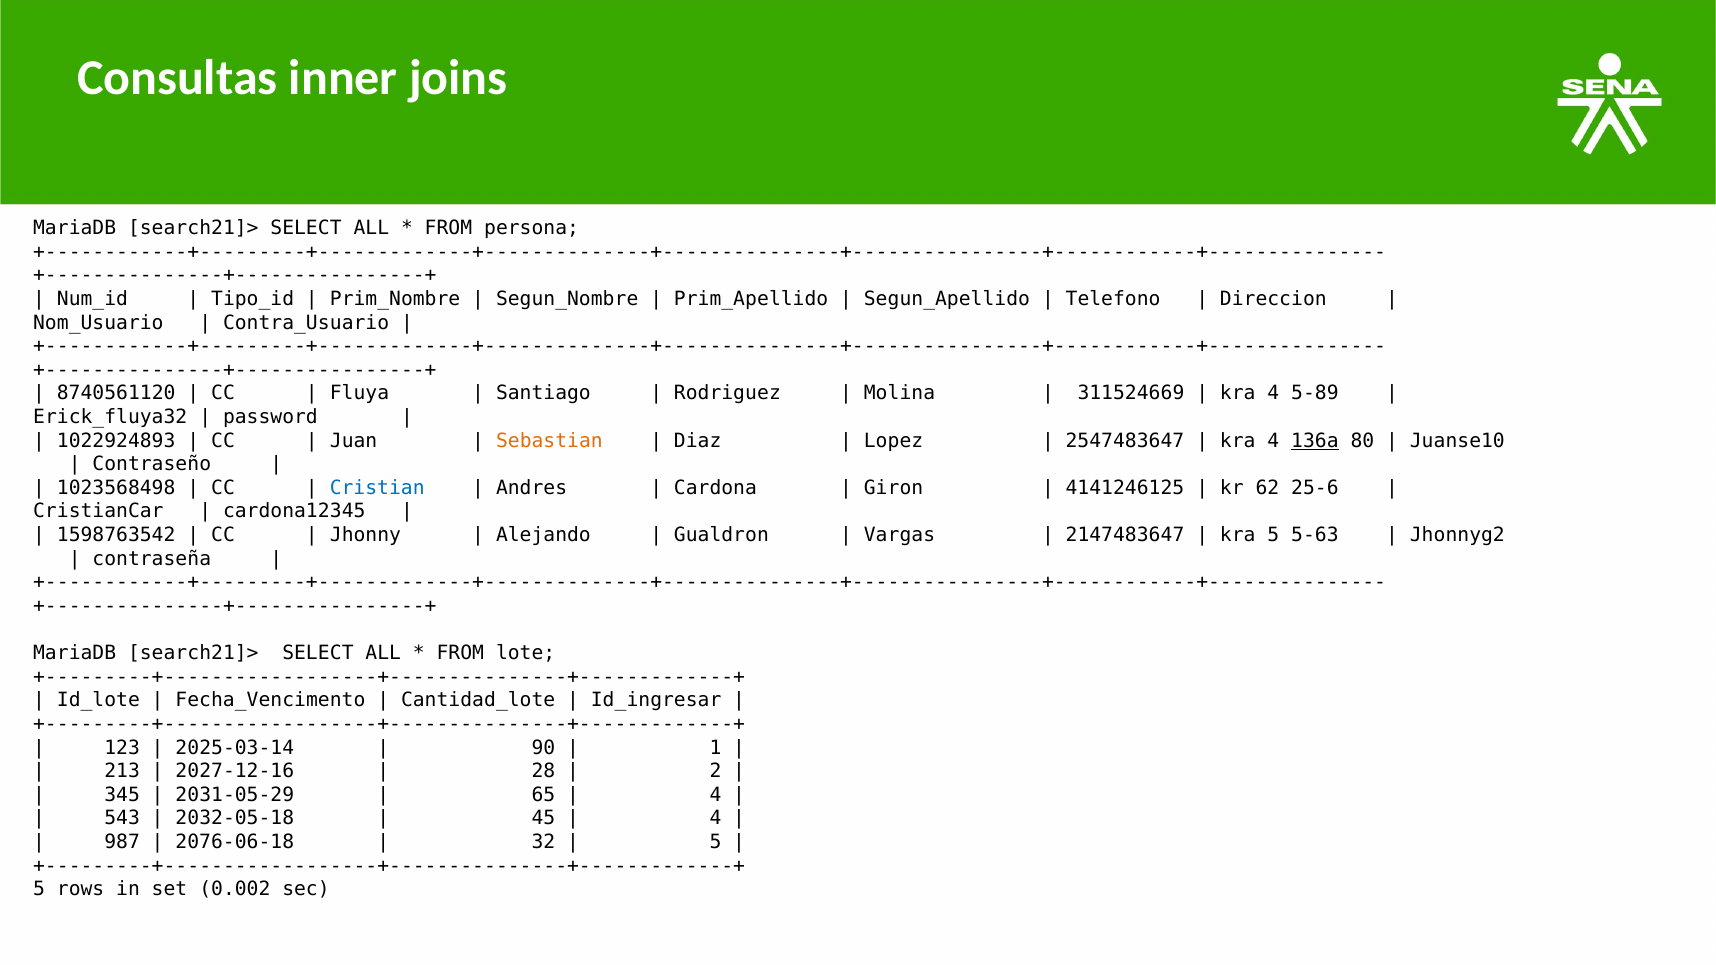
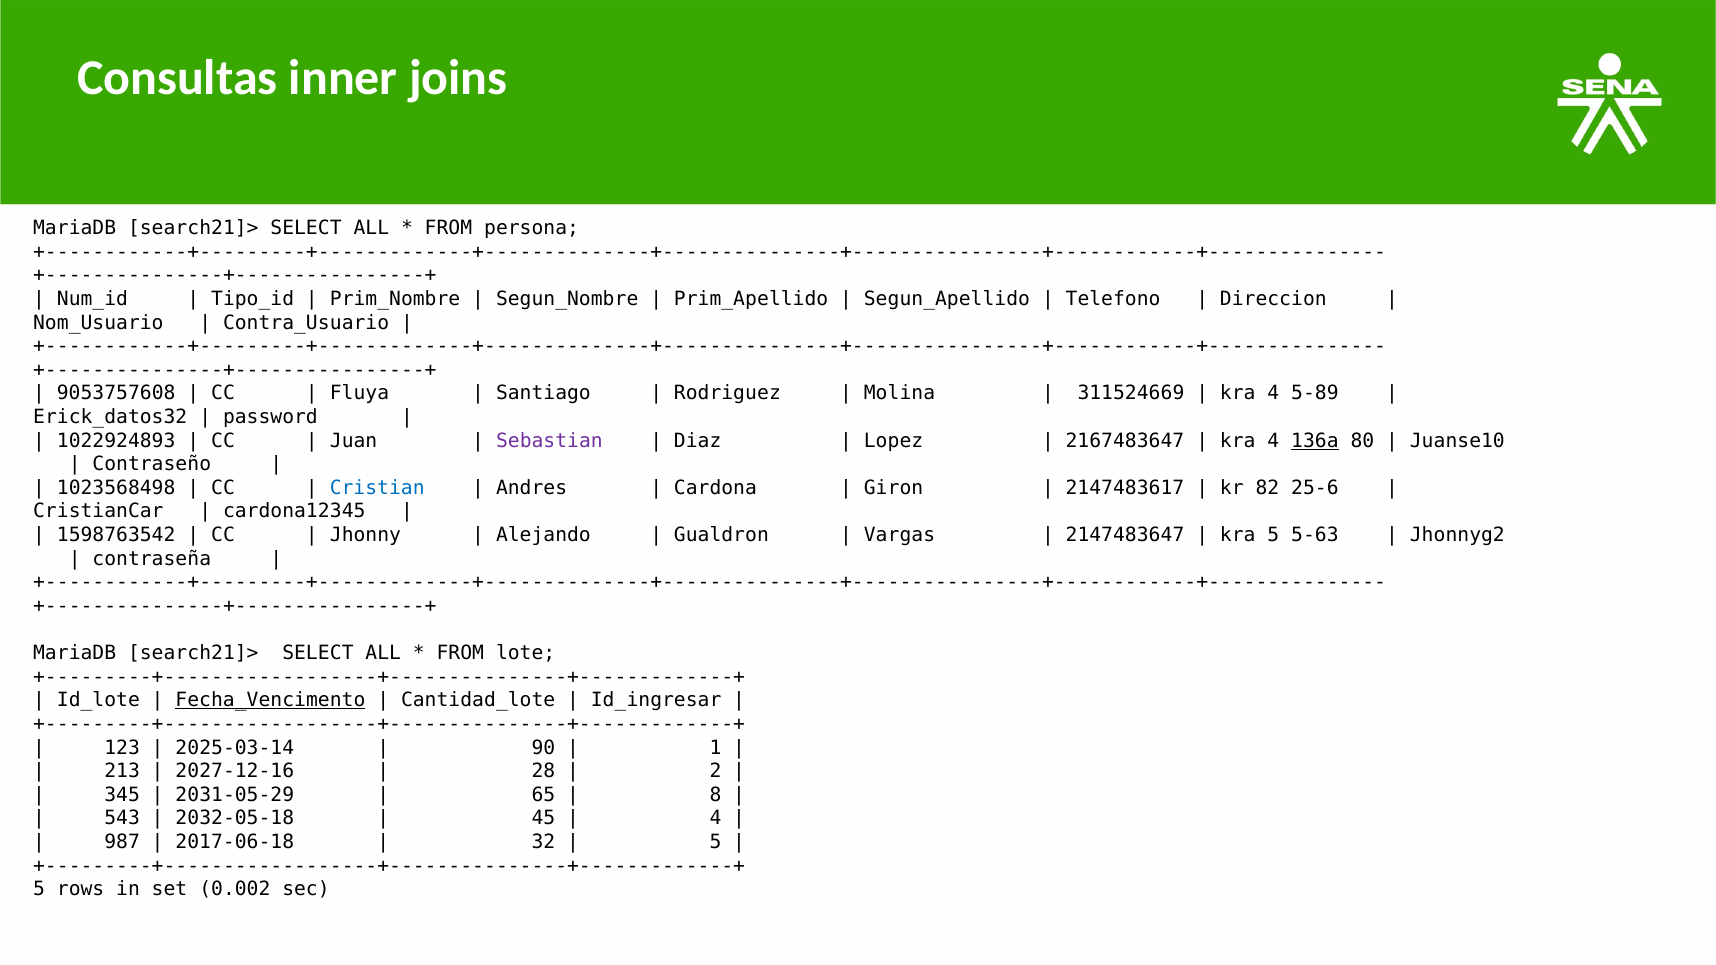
8740561120: 8740561120 -> 9053757608
Erick_fluya32: Erick_fluya32 -> Erick_datos32
Sebastian colour: orange -> purple
2547483647: 2547483647 -> 2167483647
4141246125: 4141246125 -> 2147483617
62: 62 -> 82
Fecha_Vencimento underline: none -> present
4 at (716, 795): 4 -> 8
2076-06-18: 2076-06-18 -> 2017-06-18
